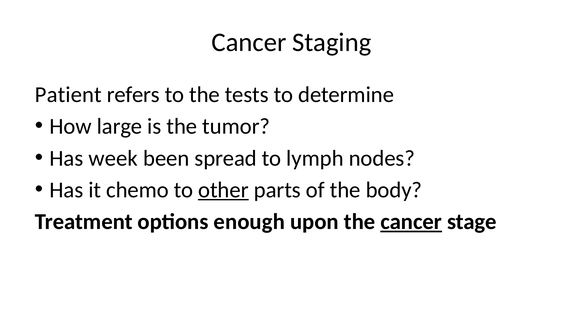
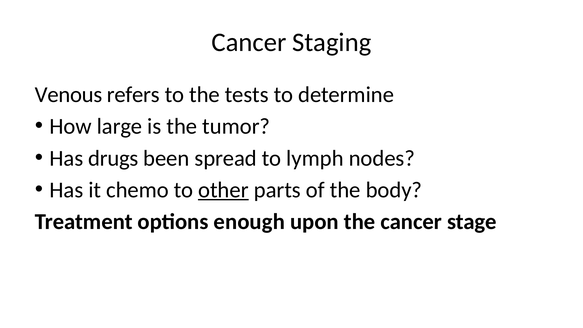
Patient: Patient -> Venous
week: week -> drugs
cancer at (411, 222) underline: present -> none
